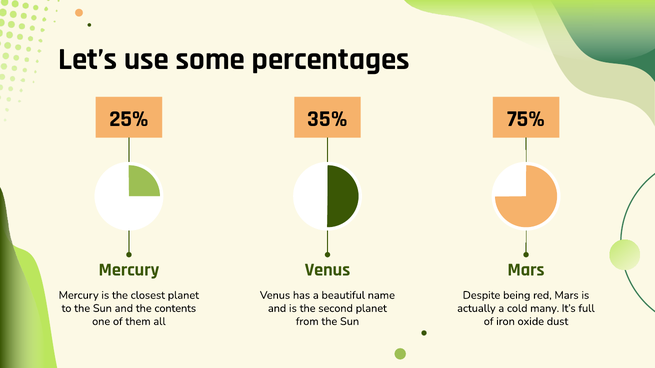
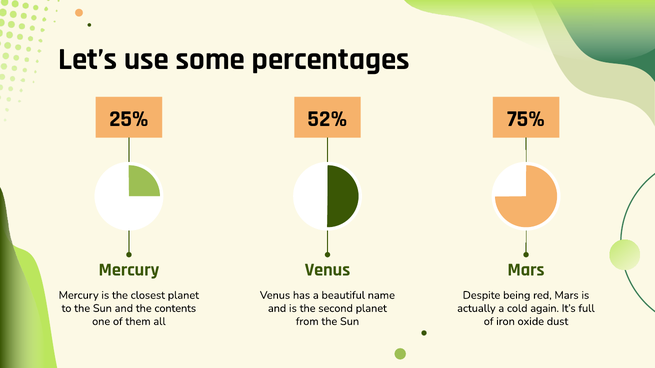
35%: 35% -> 52%
many: many -> again
